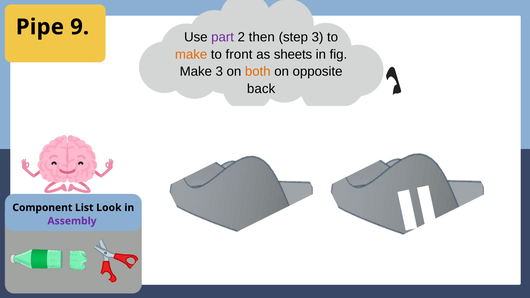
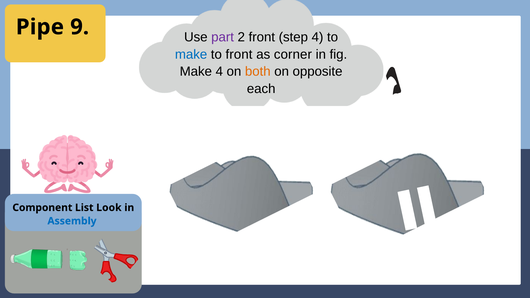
2 then: then -> front
step 3: 3 -> 4
make at (191, 54) colour: orange -> blue
sheets: sheets -> corner
Make 3: 3 -> 4
back: back -> each
Assembly colour: purple -> blue
